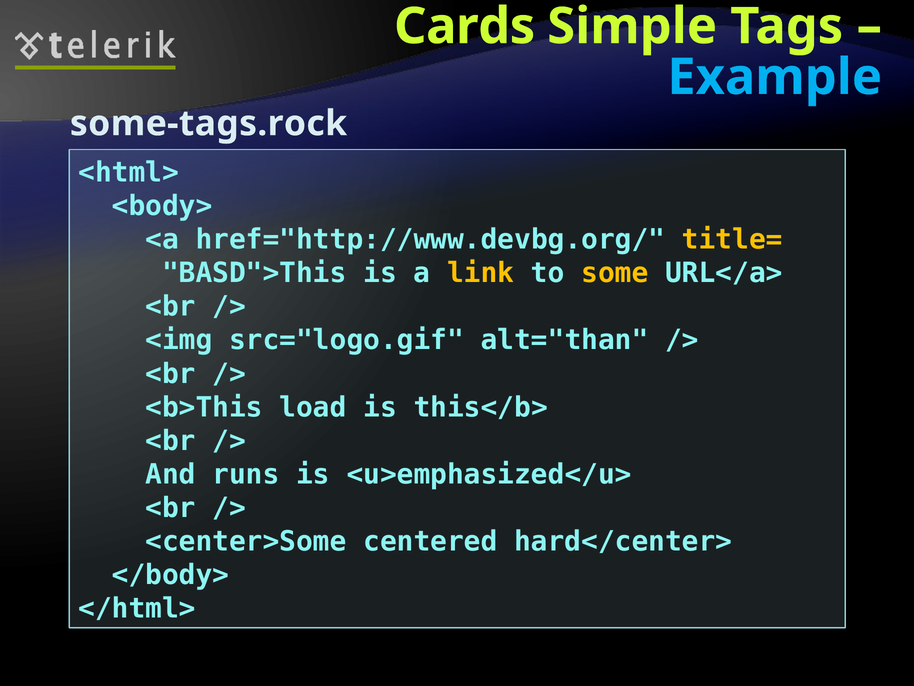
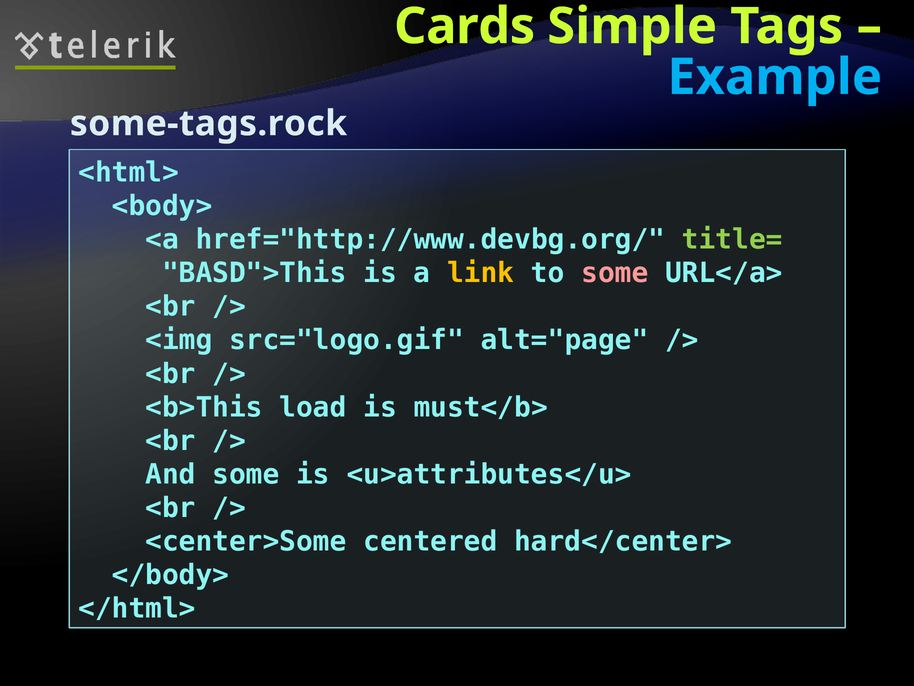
title= colour: yellow -> light green
some at (615, 273) colour: yellow -> pink
alt="than: alt="than -> alt="page
this</b>: this</b> -> must</b>
And runs: runs -> some
<u>emphasized</u>: <u>emphasized</u> -> <u>attributes</u>
